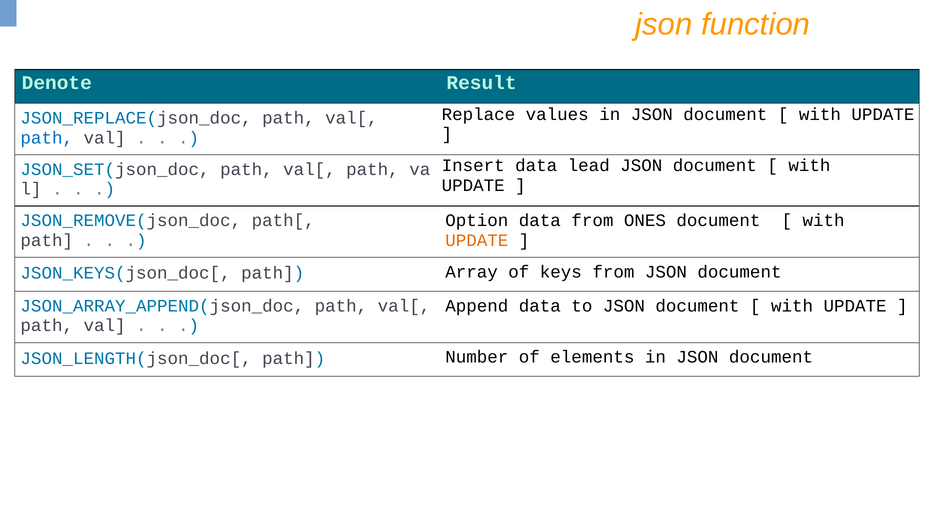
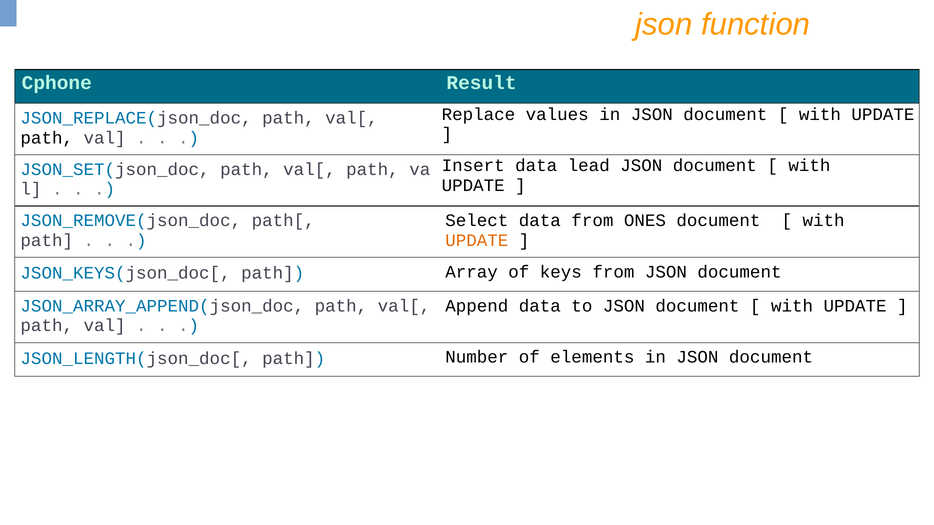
Denote: Denote -> Cphone
path at (47, 138) colour: blue -> black
Option: Option -> Select
